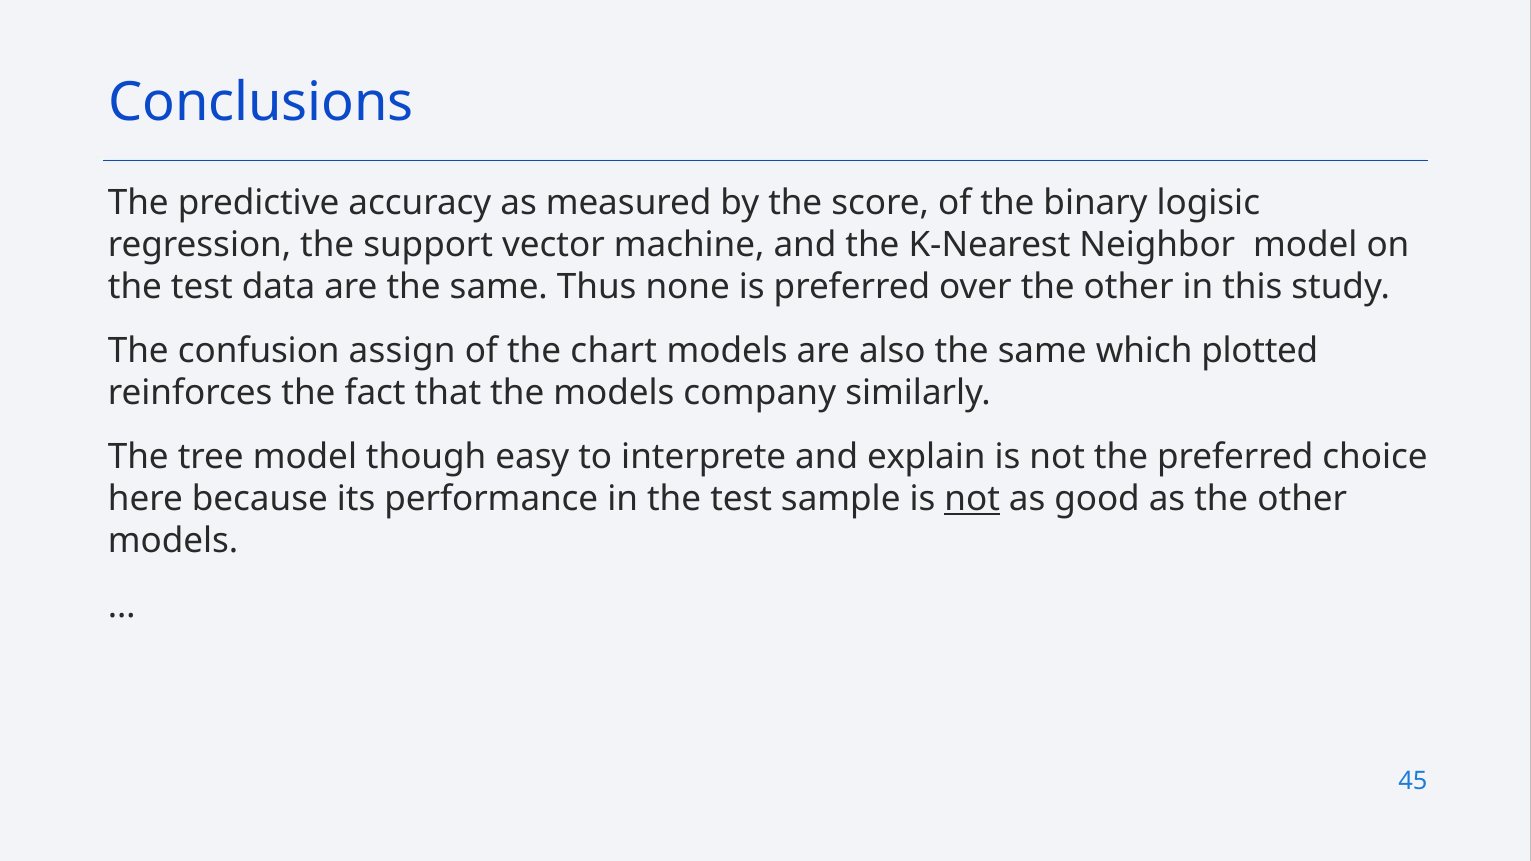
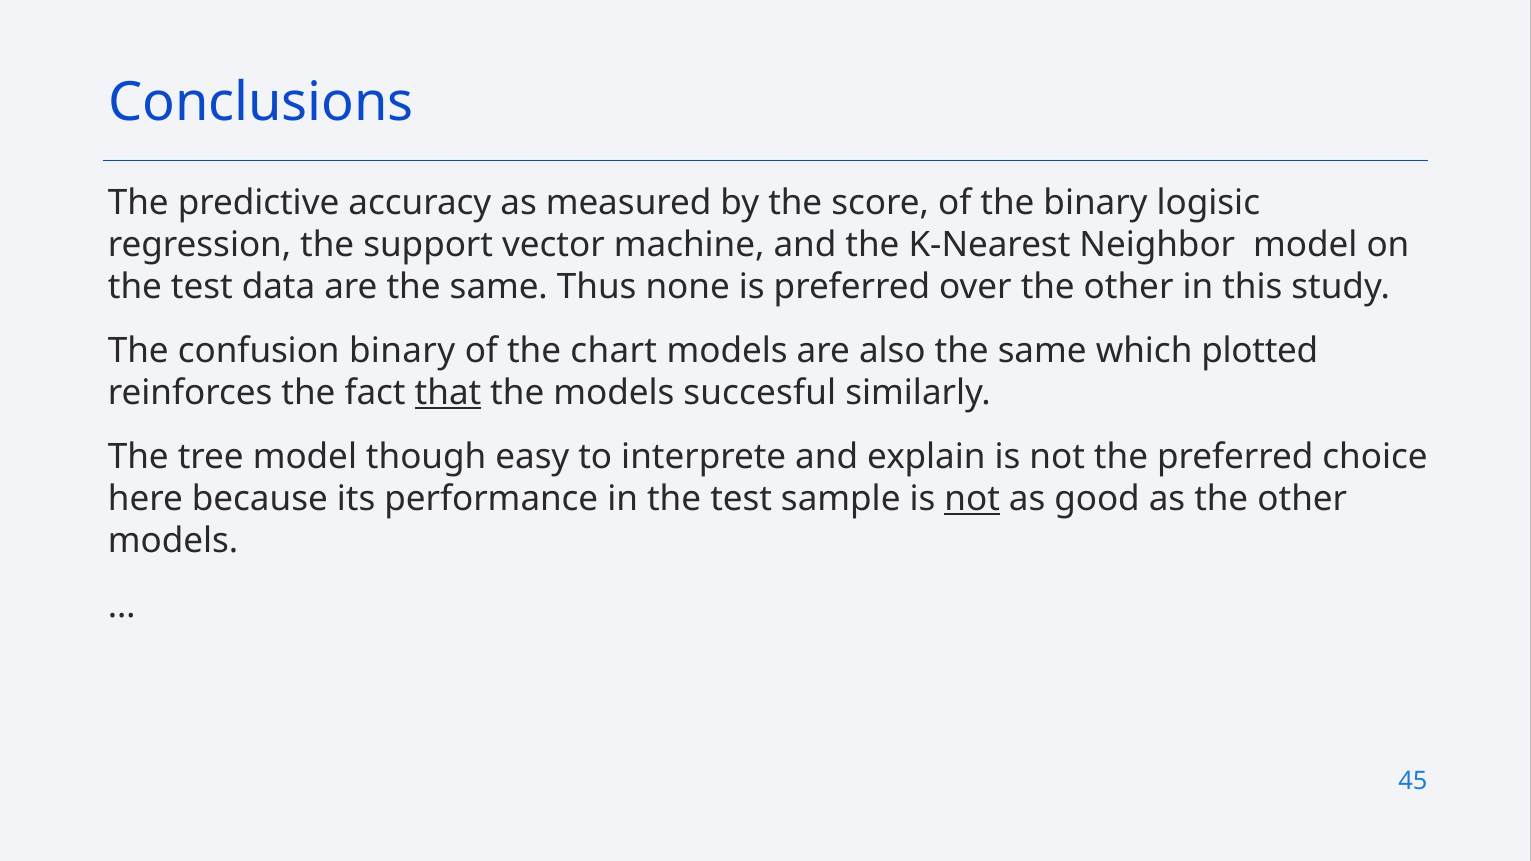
confusion assign: assign -> binary
that underline: none -> present
company: company -> succesful
